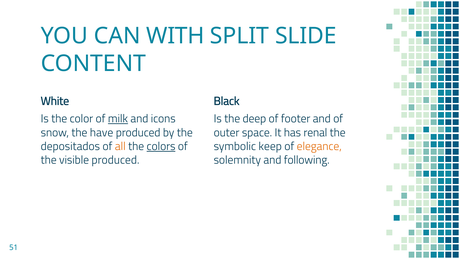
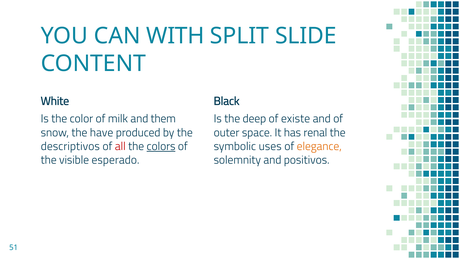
milk underline: present -> none
icons: icons -> them
footer: footer -> existe
depositados: depositados -> descriptivos
all colour: orange -> red
keep: keep -> uses
visible produced: produced -> esperado
following: following -> positivos
